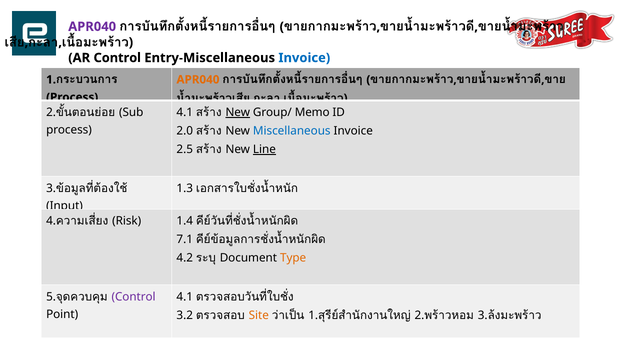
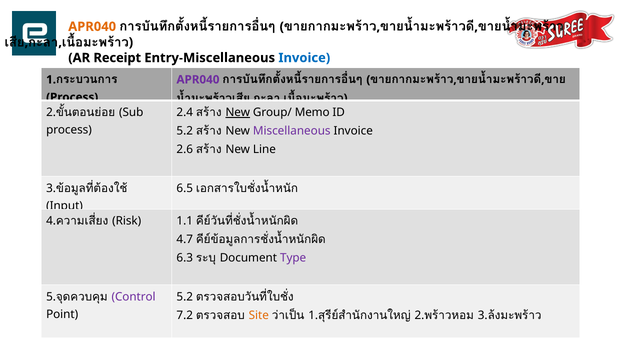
APR040 at (92, 27) colour: purple -> orange
AR Control: Control -> Receipt
APR040 at (198, 79) colour: orange -> purple
4.1 at (185, 112): 4.1 -> 2.4
2.0 at (185, 131): 2.0 -> 5.2
Miscellaneous colour: blue -> purple
2.5: 2.5 -> 2.6
Line underline: present -> none
1.3: 1.3 -> 6.5
1.4: 1.4 -> 1.1
7.1: 7.1 -> 4.7
4.2: 4.2 -> 6.3
Type colour: orange -> purple
4.1 at (185, 296): 4.1 -> 5.2
3.2: 3.2 -> 7.2
